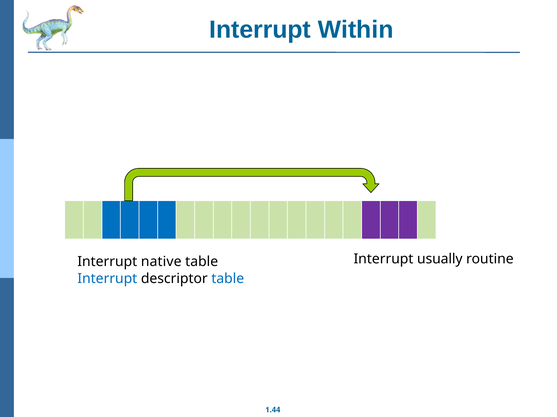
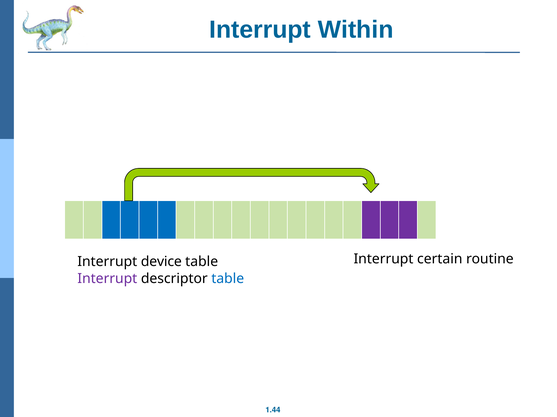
usually: usually -> certain
native: native -> device
Interrupt at (107, 279) colour: blue -> purple
